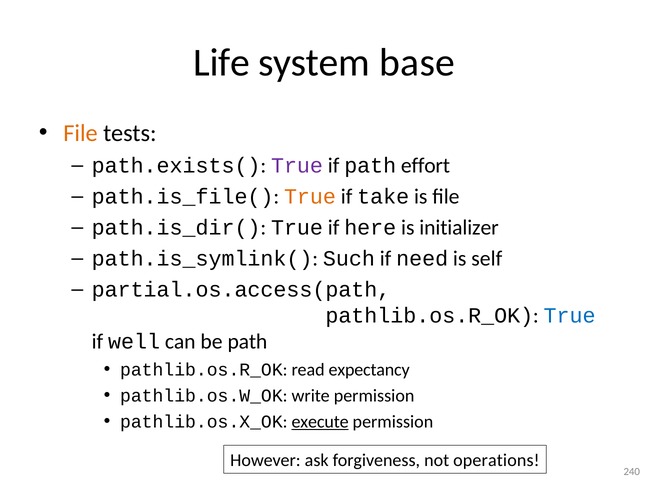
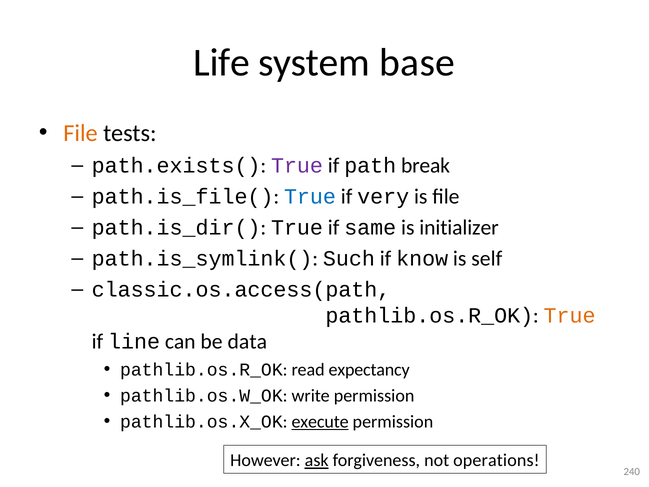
effort: effort -> break
True at (310, 197) colour: orange -> blue
take: take -> very
here: here -> same
need: need -> know
partial.os.access(path: partial.os.access(path -> classic.os.access(path
True at (570, 316) colour: blue -> orange
well: well -> line
be path: path -> data
ask underline: none -> present
